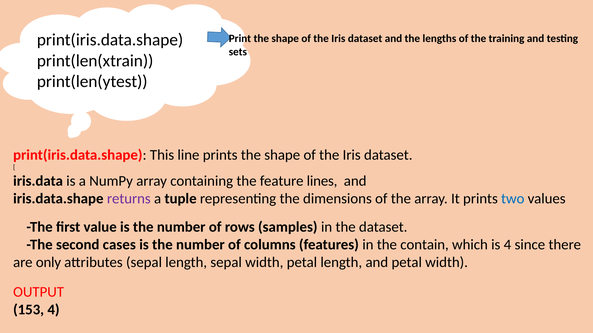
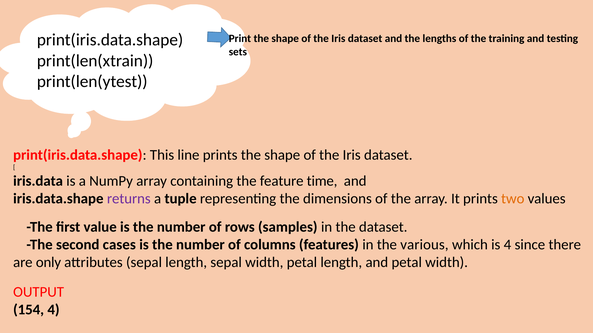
lines: lines -> time
two colour: blue -> orange
contain: contain -> various
153: 153 -> 154
